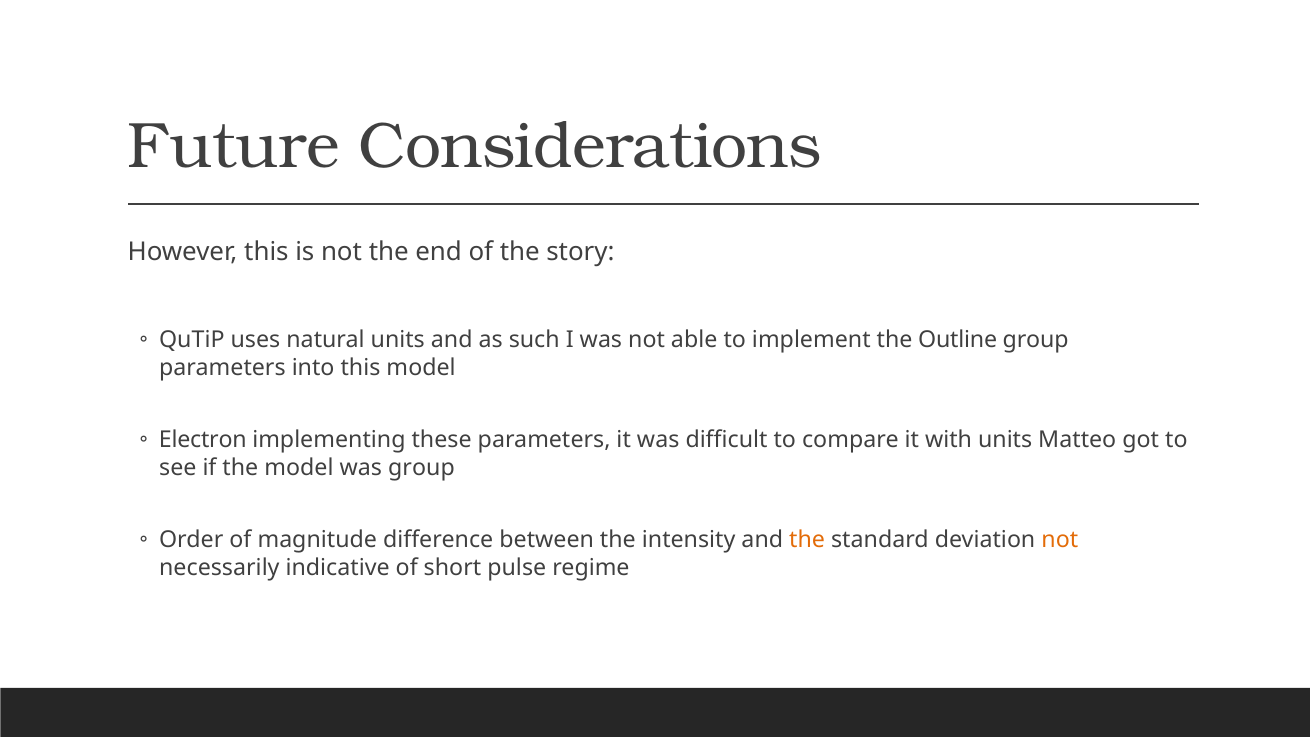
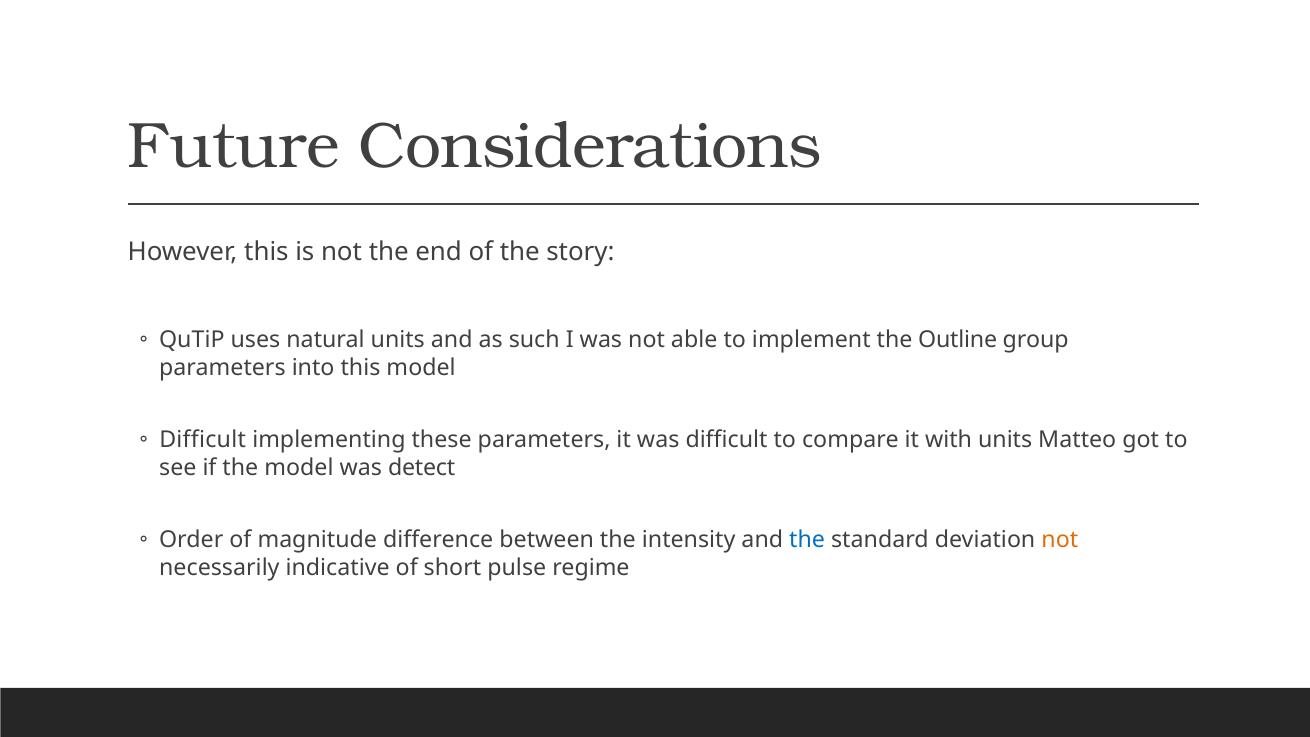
Electron at (203, 440): Electron -> Difficult
was group: group -> detect
the at (807, 540) colour: orange -> blue
